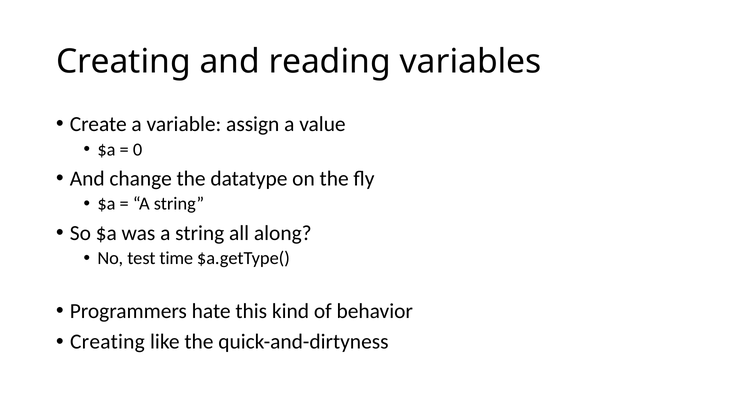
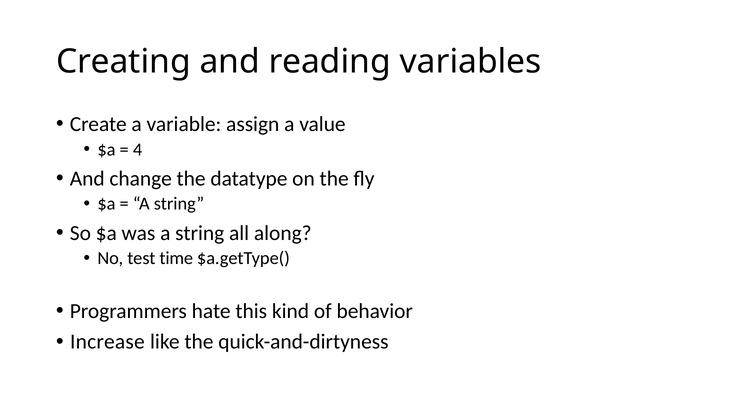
0: 0 -> 4
Creating at (107, 342): Creating -> Increase
